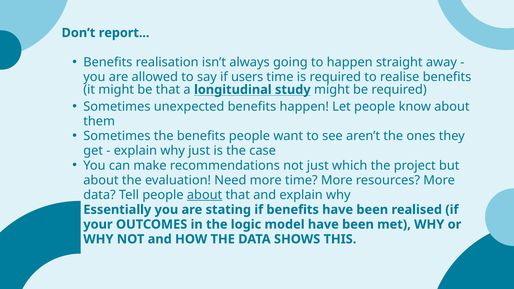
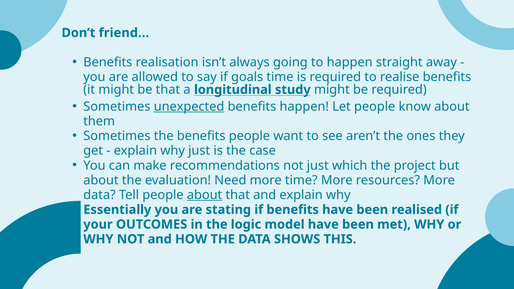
report: report -> friend
users: users -> goals
unexpected underline: none -> present
